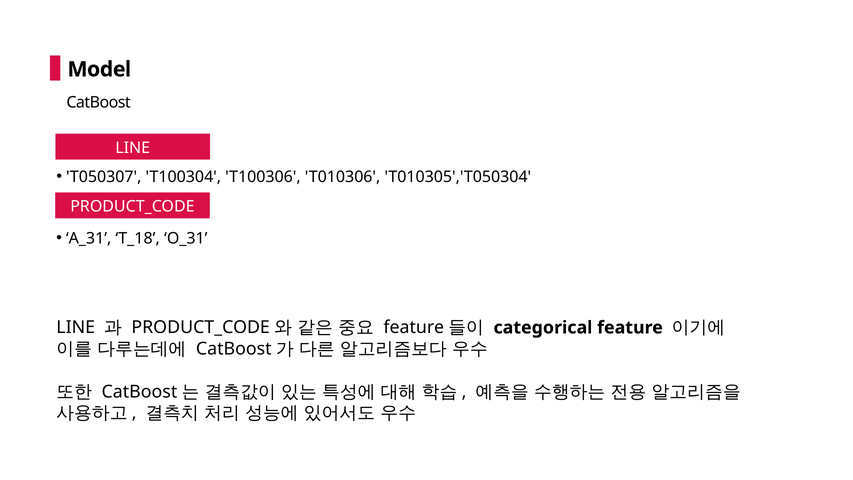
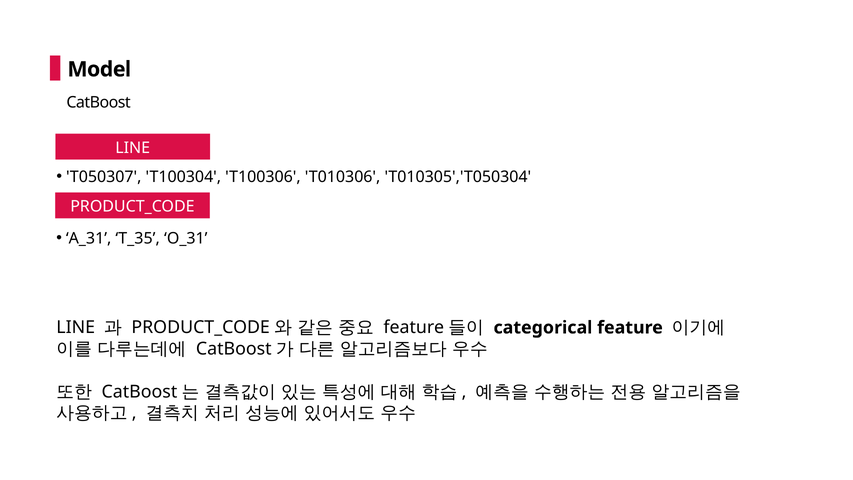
T_18: T_18 -> T_35
